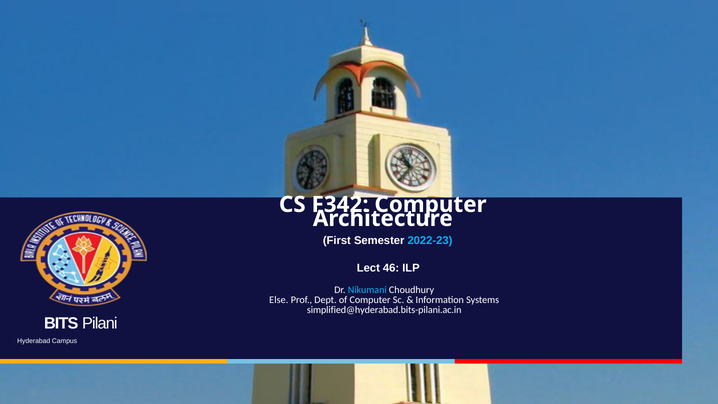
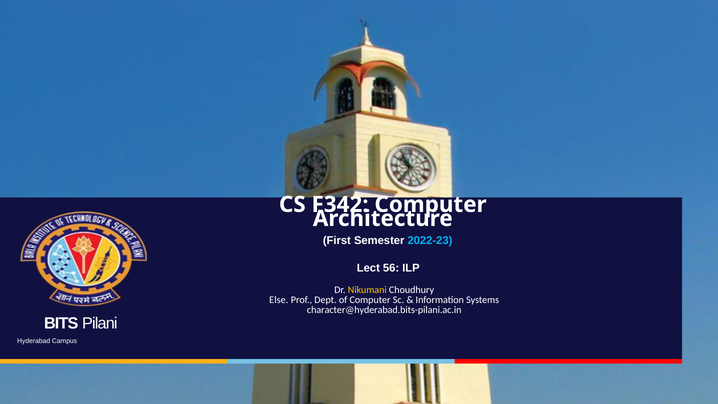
46: 46 -> 56
Nikumani colour: light blue -> yellow
simplified@hyderabad.bits-pilani.ac.in: simplified@hyderabad.bits-pilani.ac.in -> character@hyderabad.bits-pilani.ac.in
